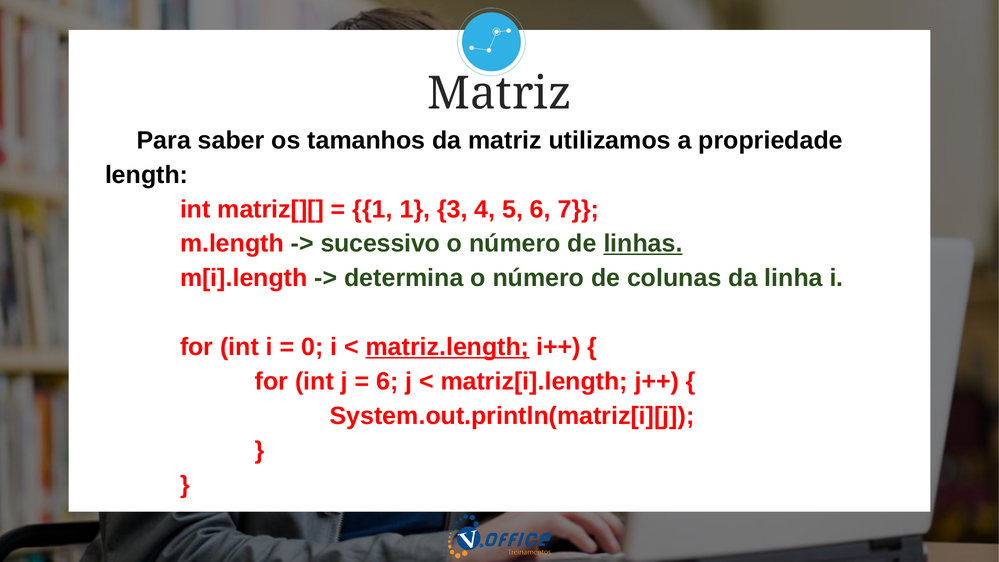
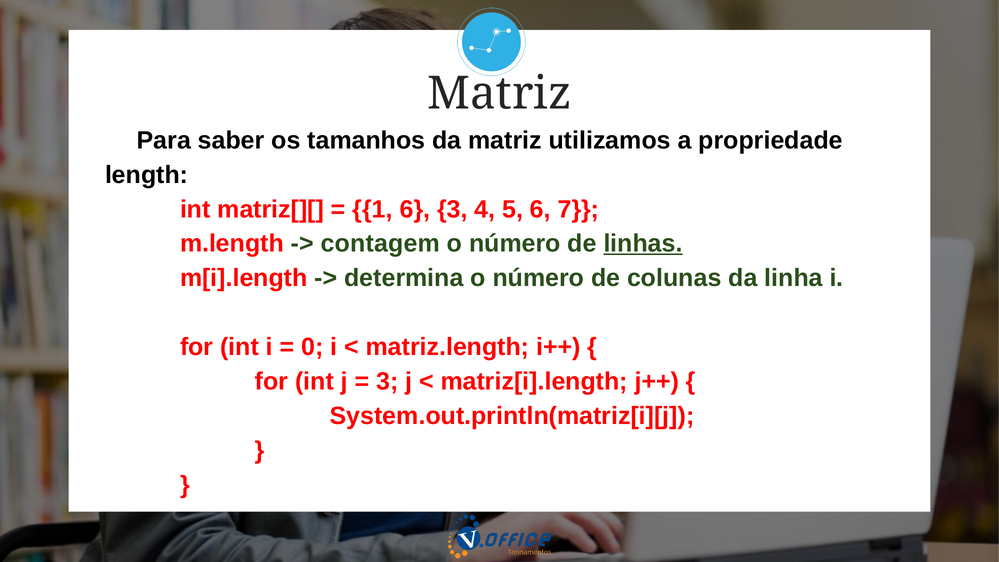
1 1: 1 -> 6
sucessivo: sucessivo -> contagem
matriz.length underline: present -> none
6 at (387, 381): 6 -> 3
